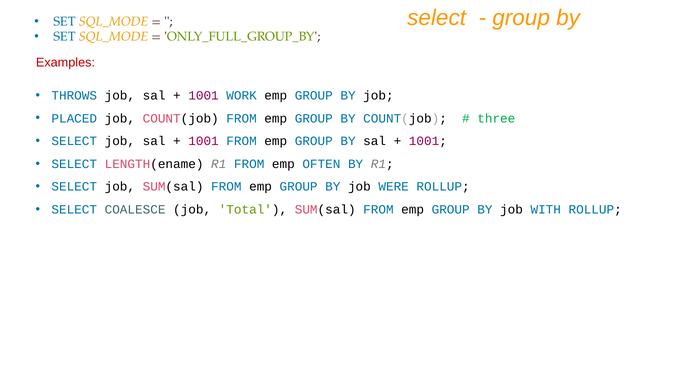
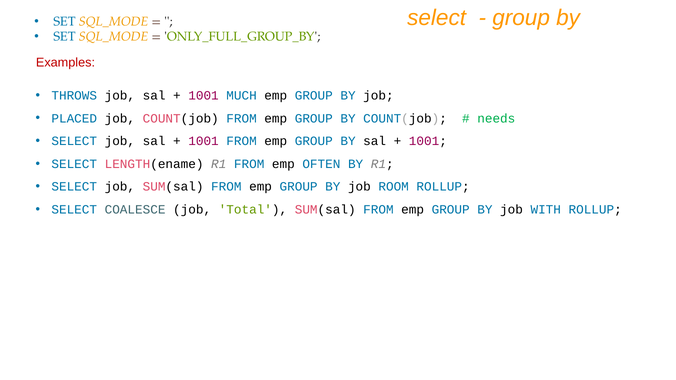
WORK: WORK -> MUCH
three: three -> needs
WERE: WERE -> ROOM
